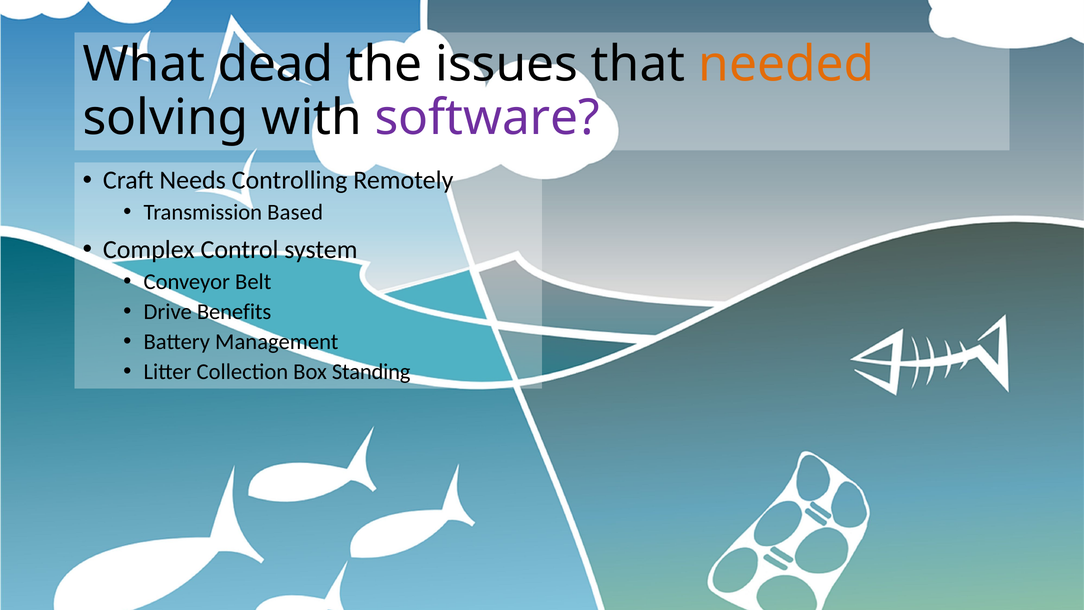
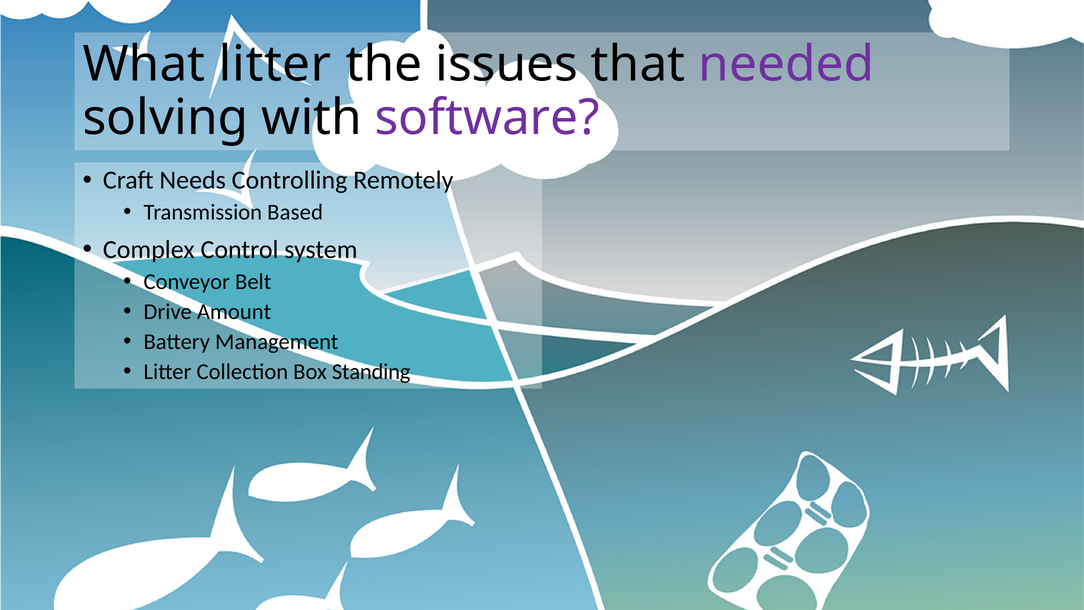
What dead: dead -> litter
needed colour: orange -> purple
Benefits: Benefits -> Amount
